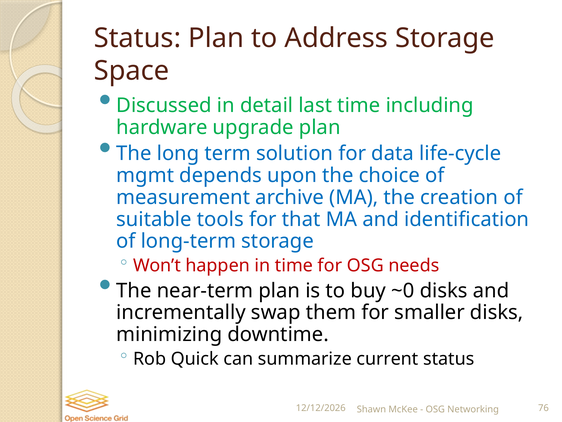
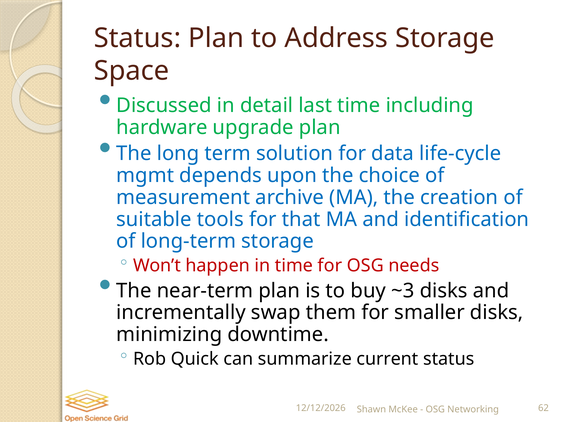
~0: ~0 -> ~3
76: 76 -> 62
